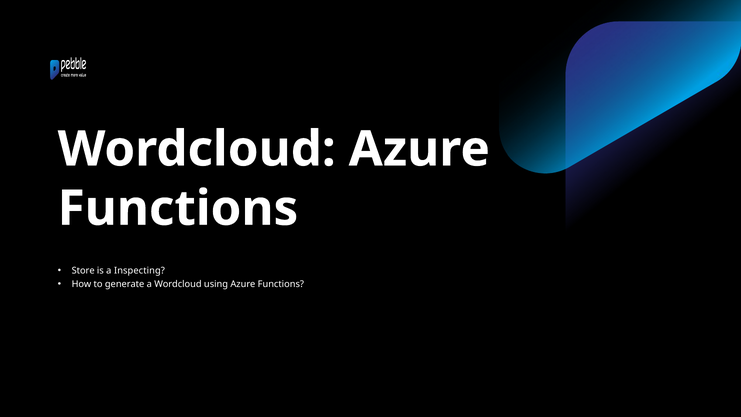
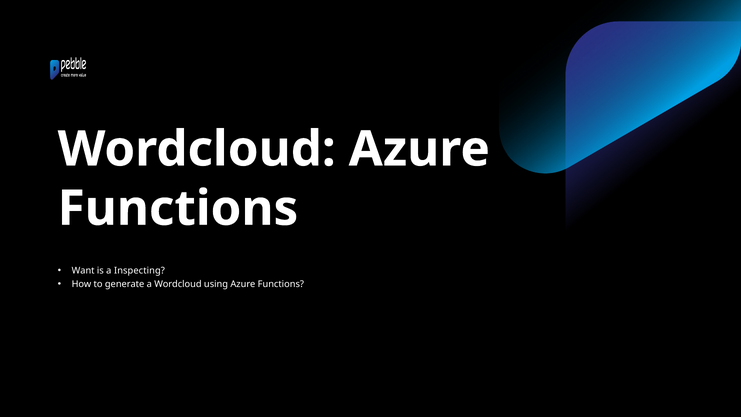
Store: Store -> Want
